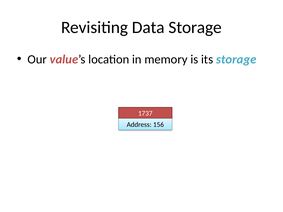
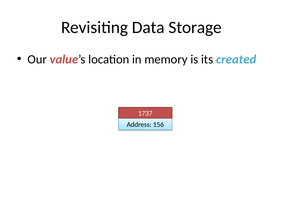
its storage: storage -> created
